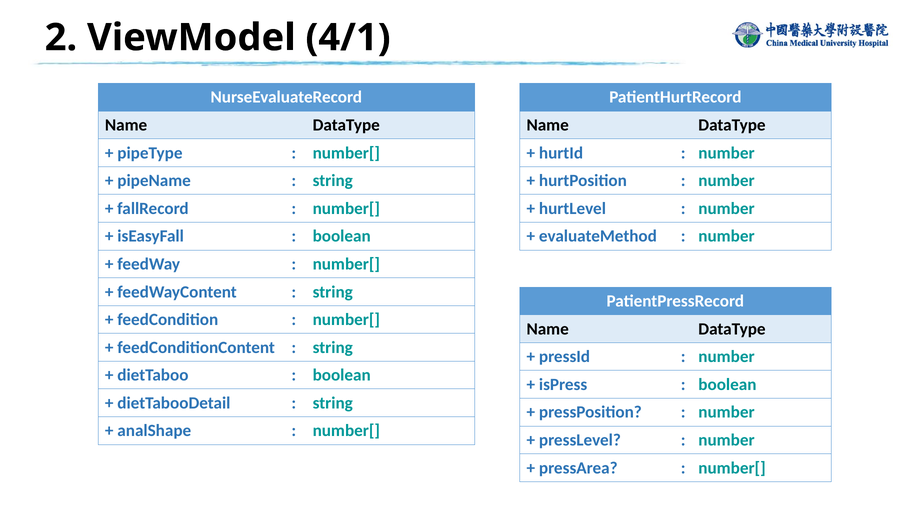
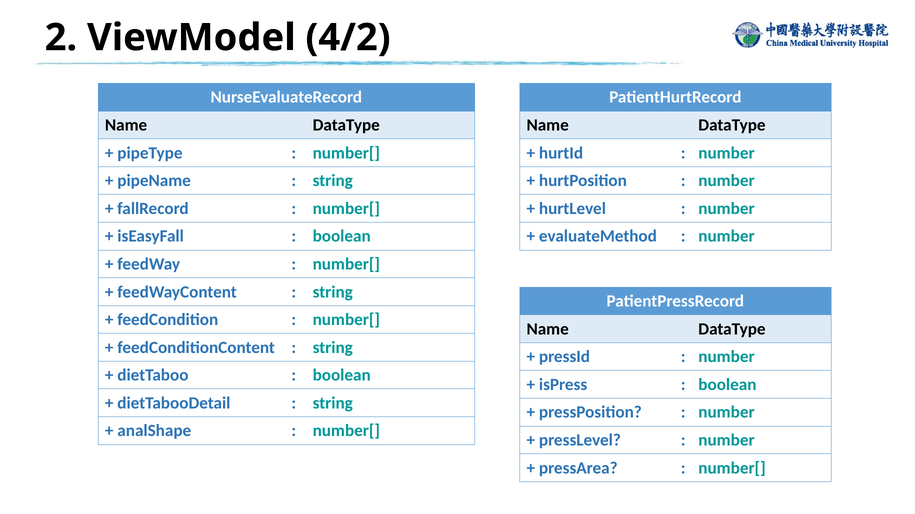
4/1: 4/1 -> 4/2
